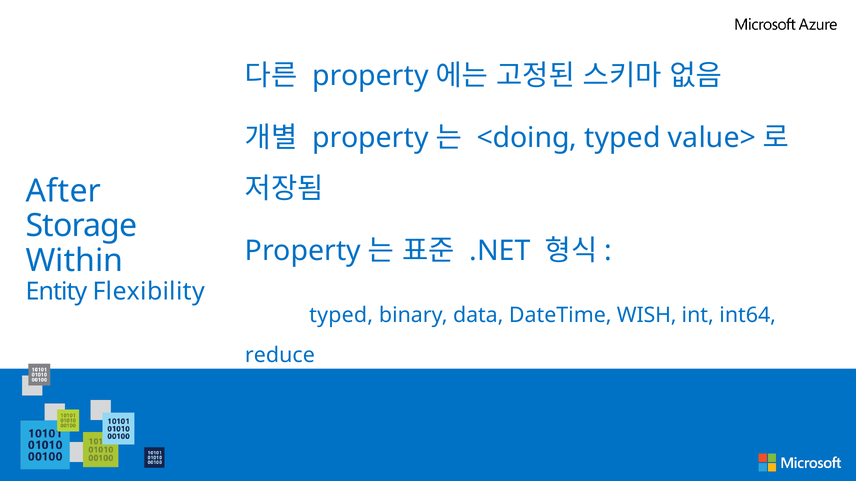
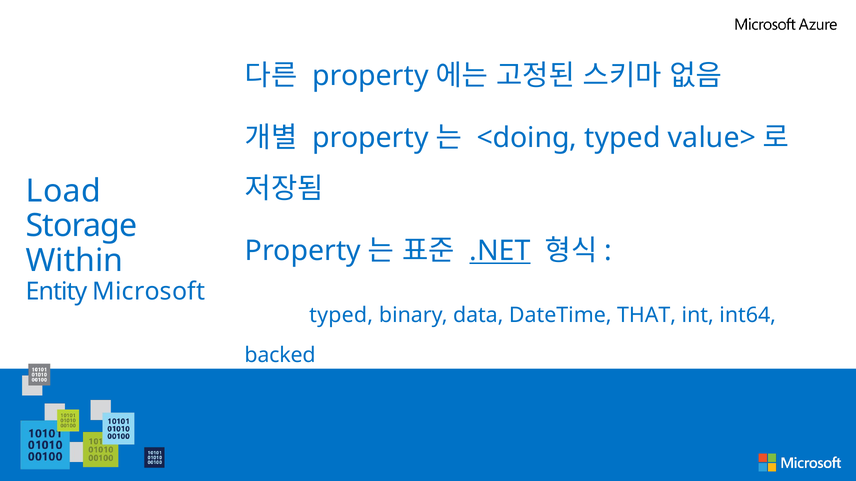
After: After -> Load
.NET underline: none -> present
Flexibility: Flexibility -> Microsoft
WISH: WISH -> THAT
reduce: reduce -> backed
